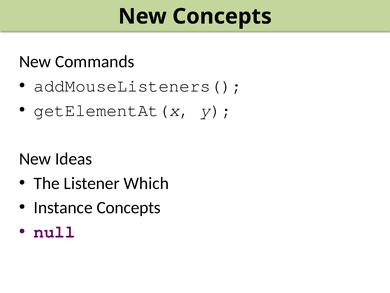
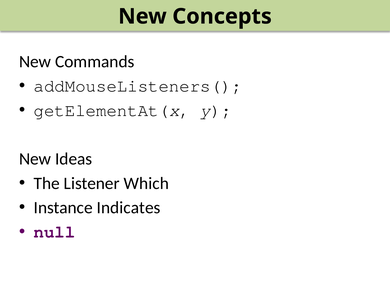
Instance Concepts: Concepts -> Indicates
